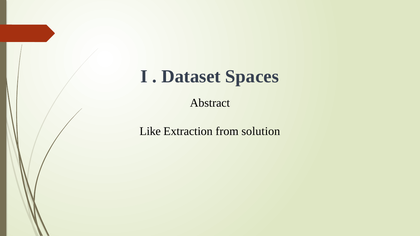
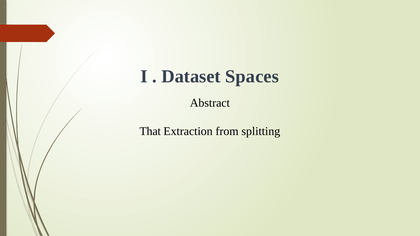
Like: Like -> That
solution: solution -> splitting
